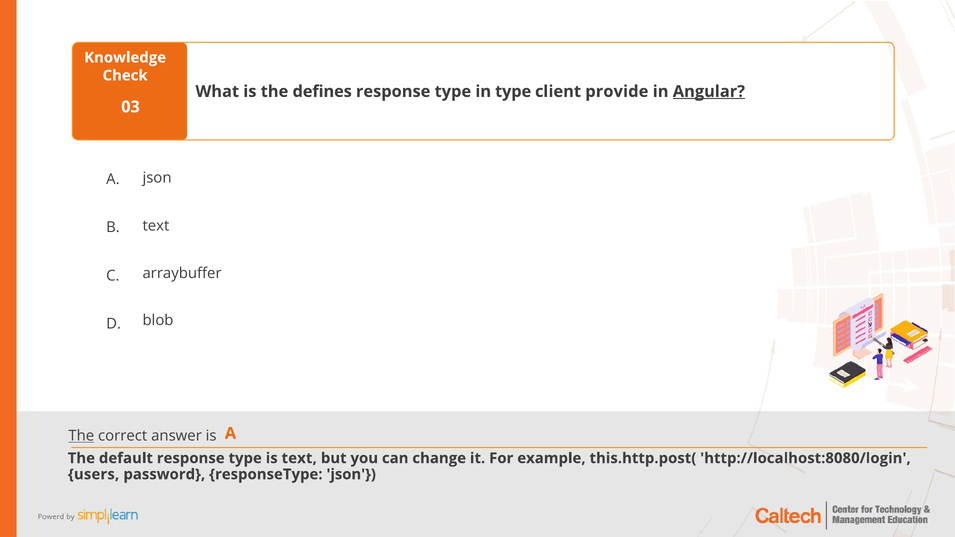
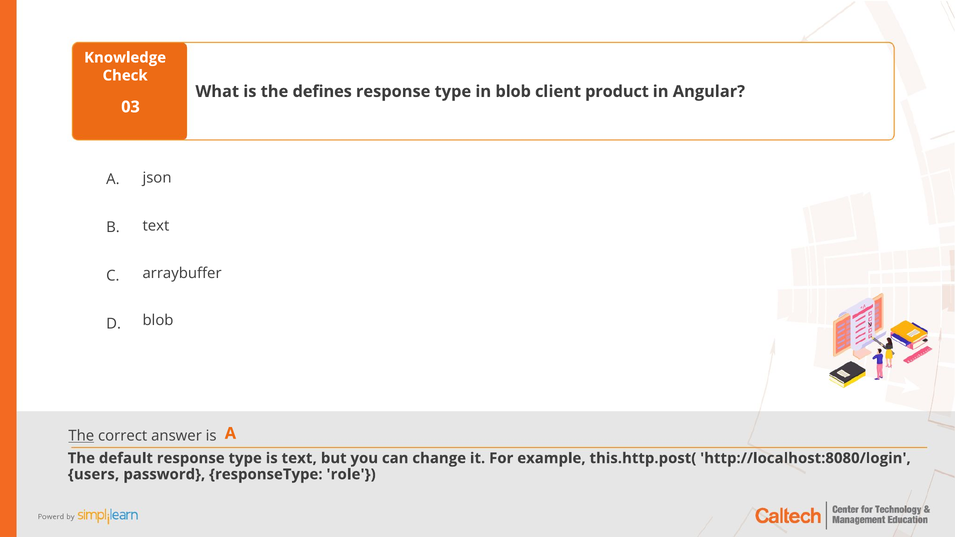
in type: type -> blob
provide: provide -> product
Angular underline: present -> none
responseType json: json -> role
